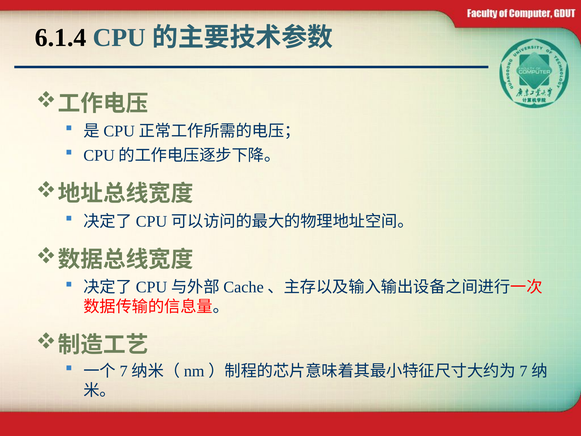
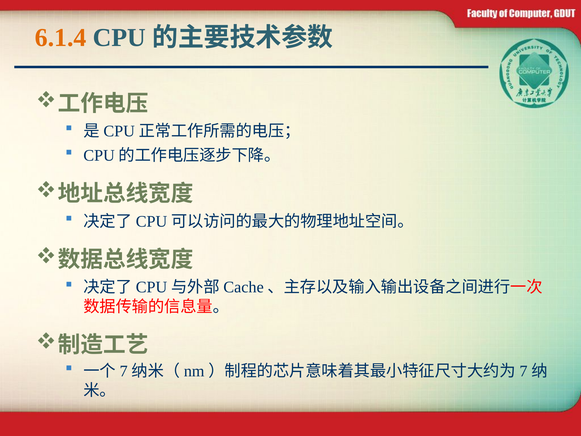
6.1.4 colour: black -> orange
